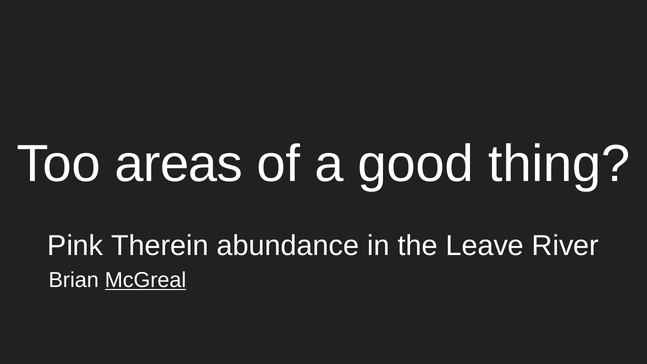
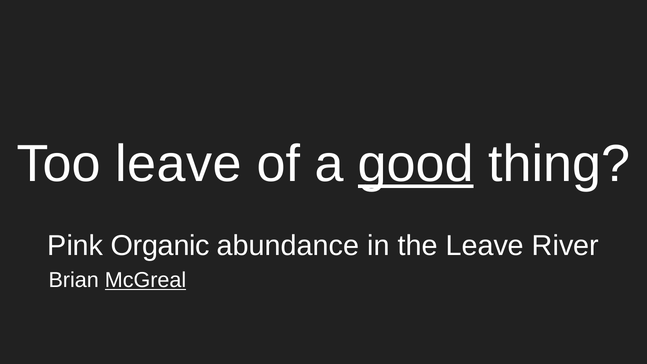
Too areas: areas -> leave
good underline: none -> present
Therein: Therein -> Organic
